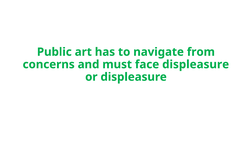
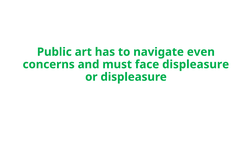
from: from -> even
